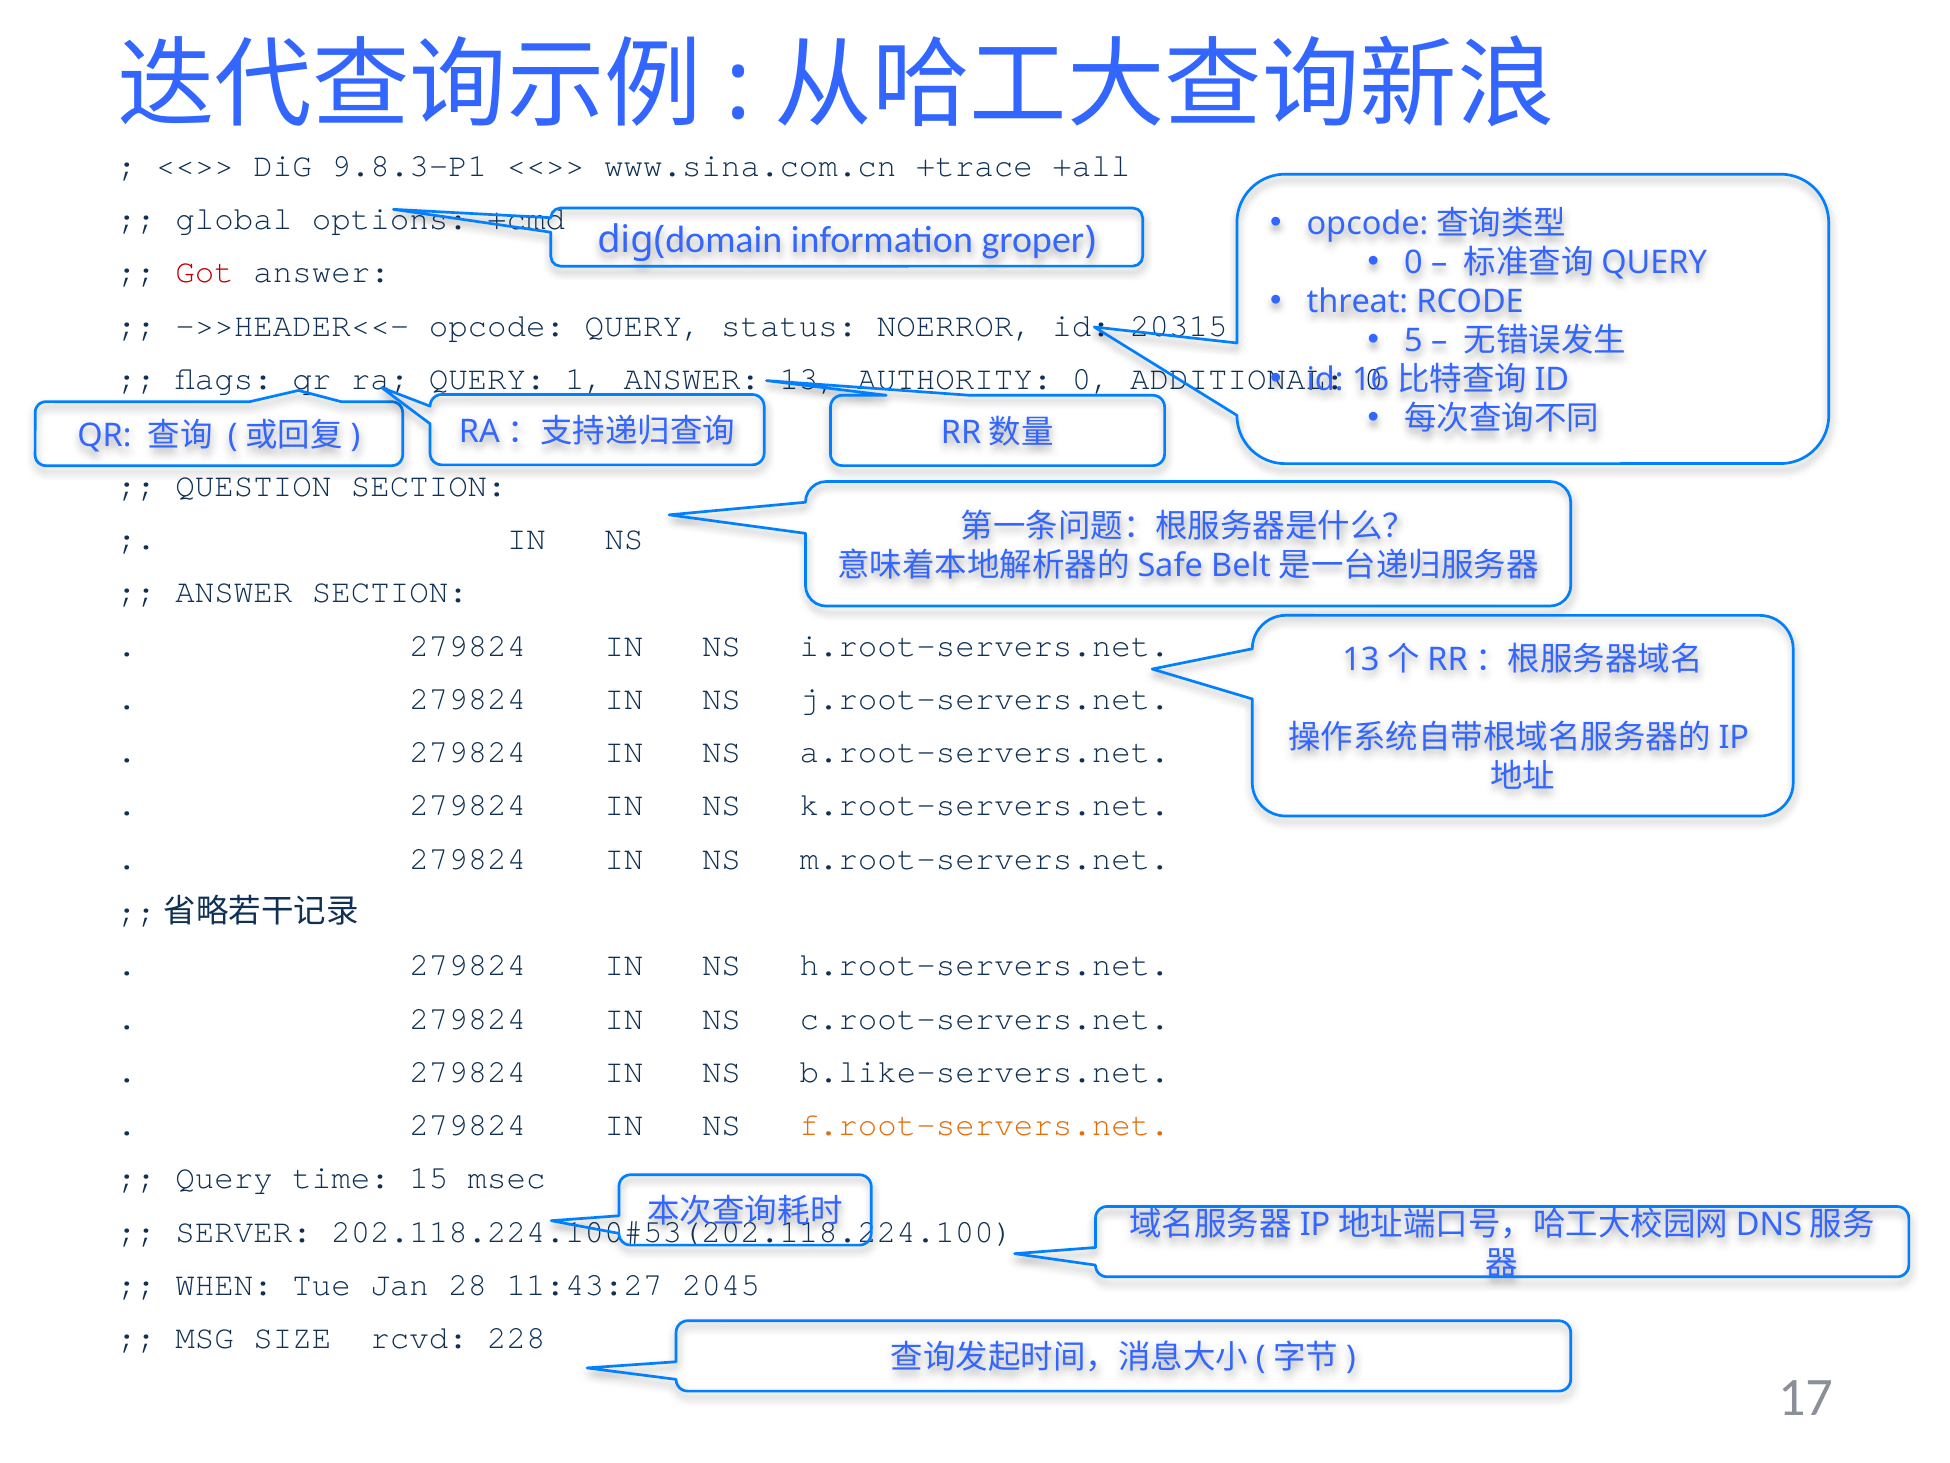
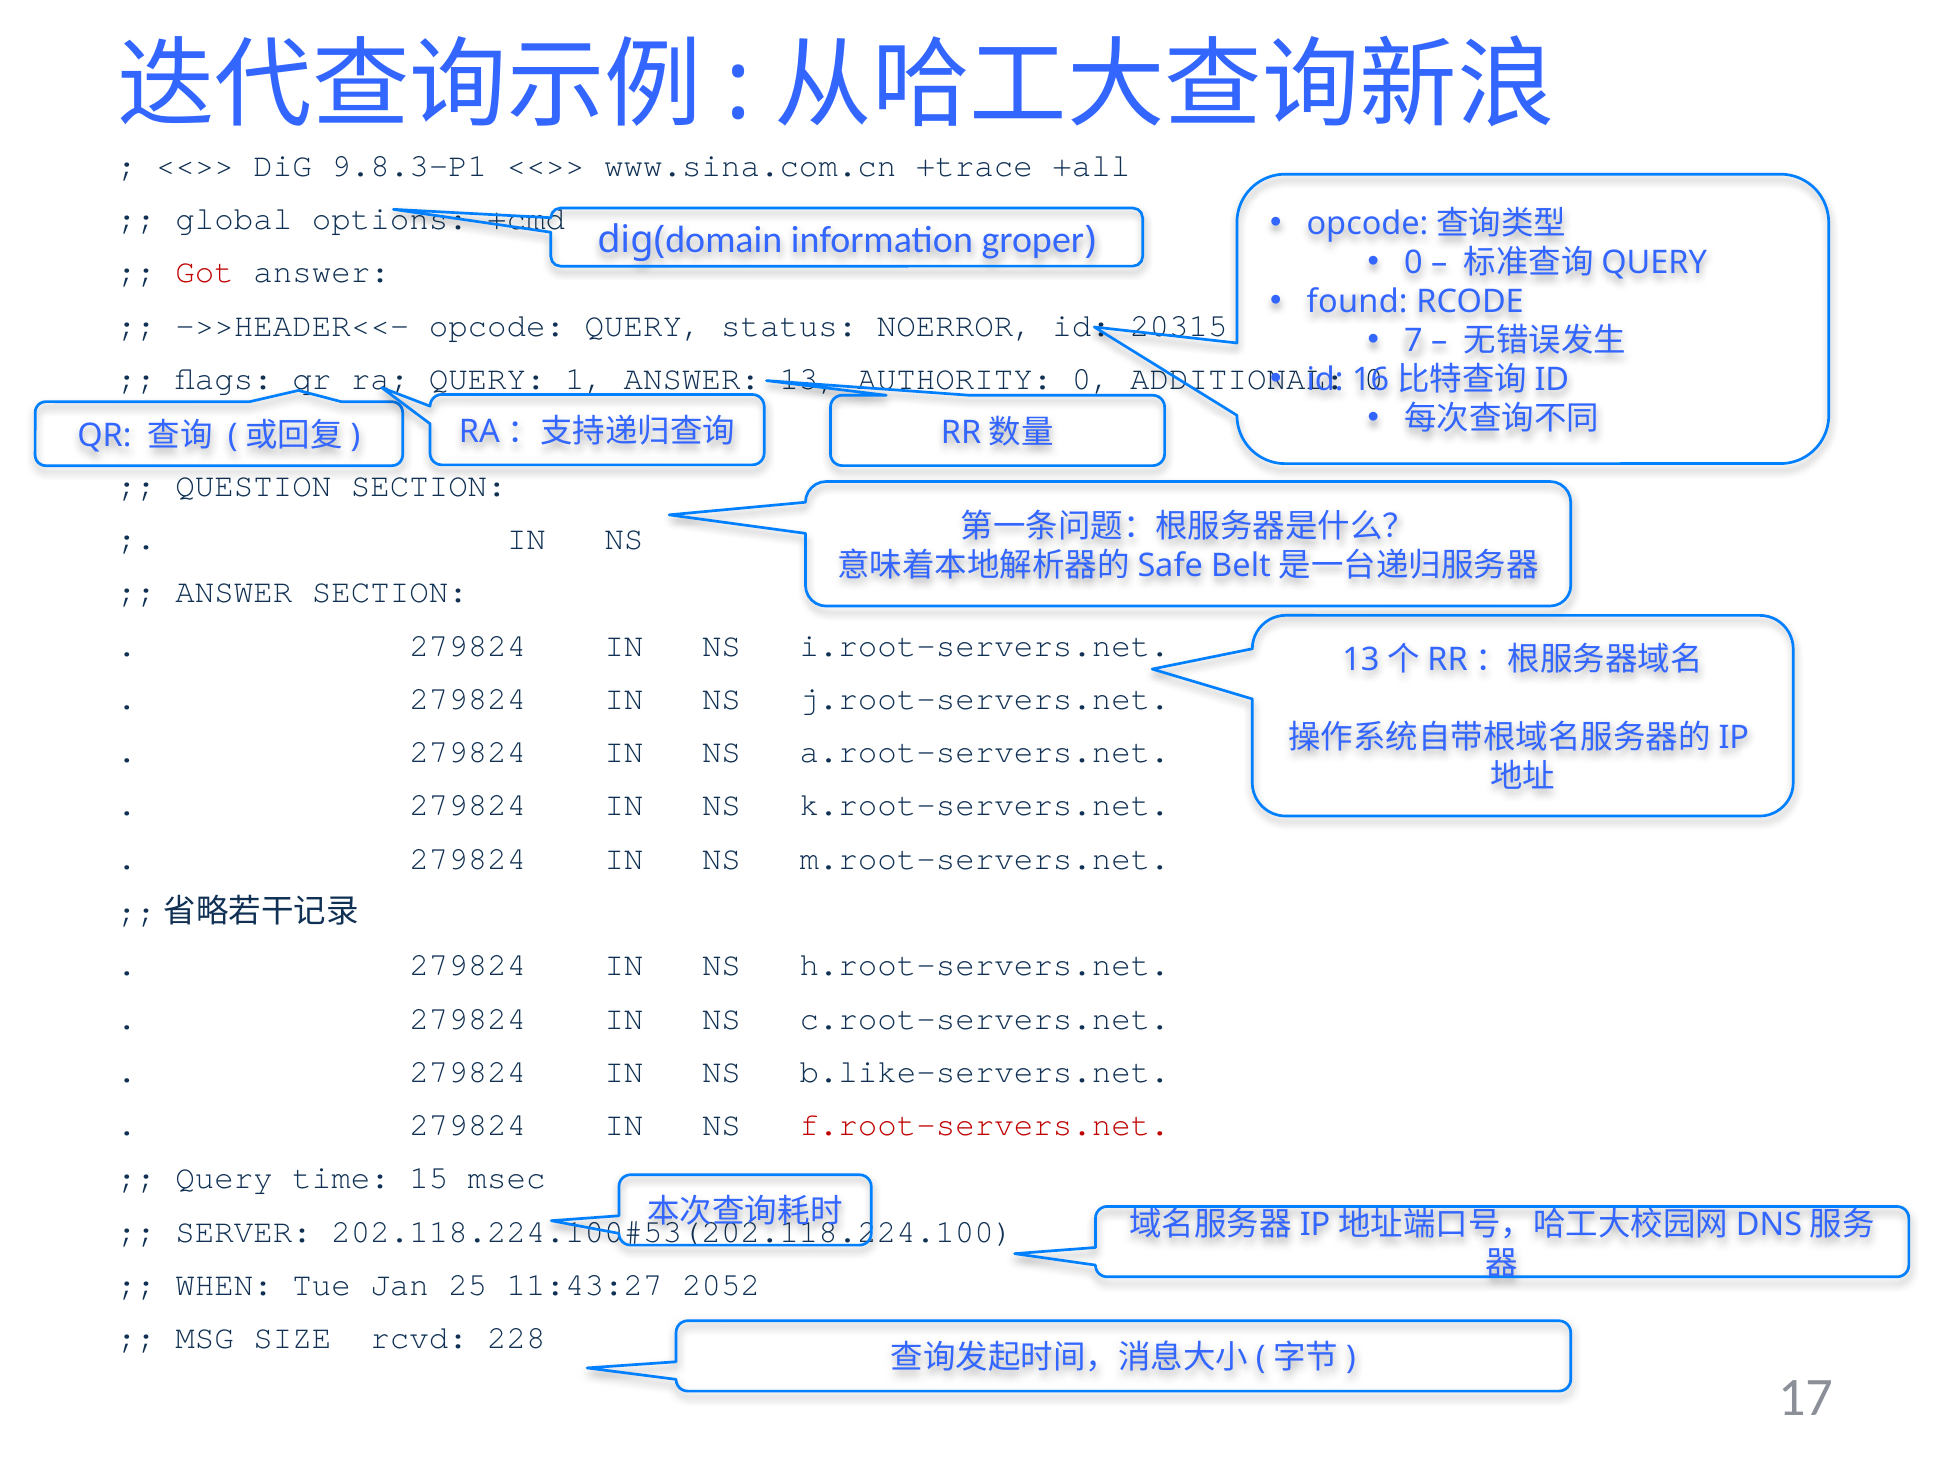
threat: threat -> found
5: 5 -> 7
f.root-servers.net colour: orange -> red
28: 28 -> 25
2045: 2045 -> 2052
